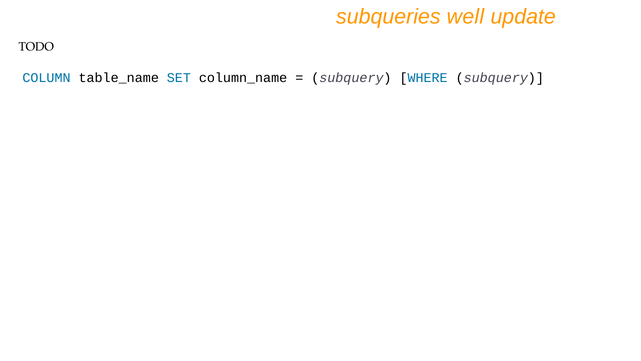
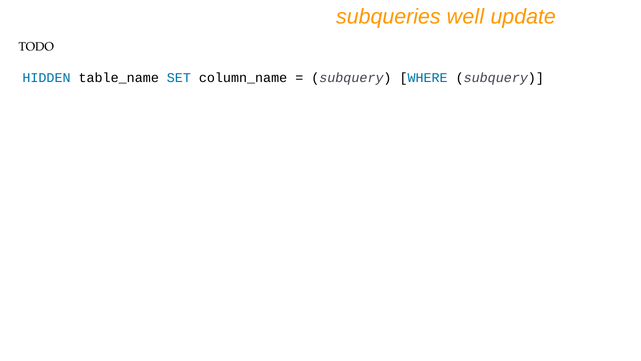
COLUMN: COLUMN -> HIDDEN
